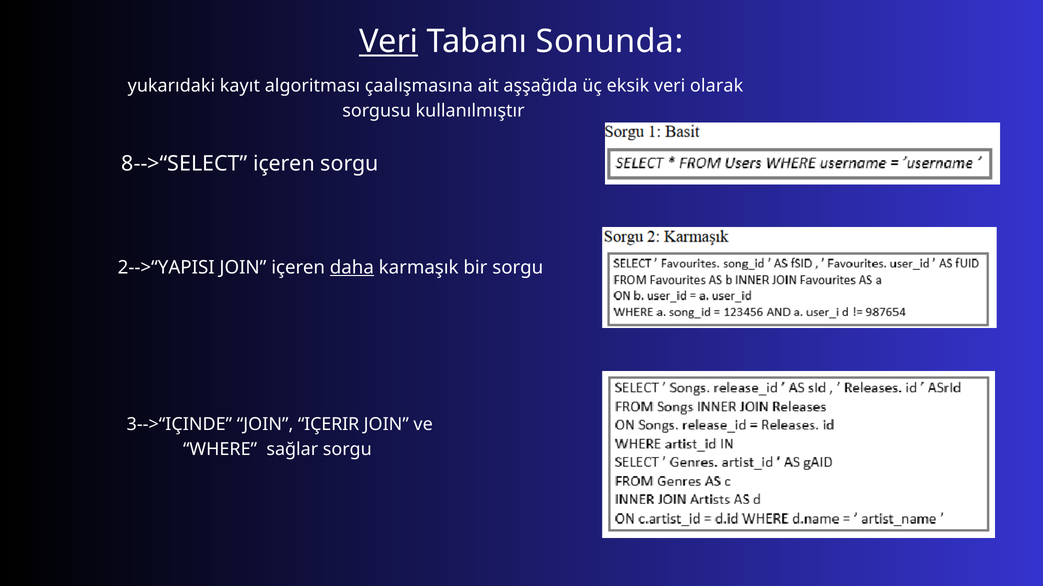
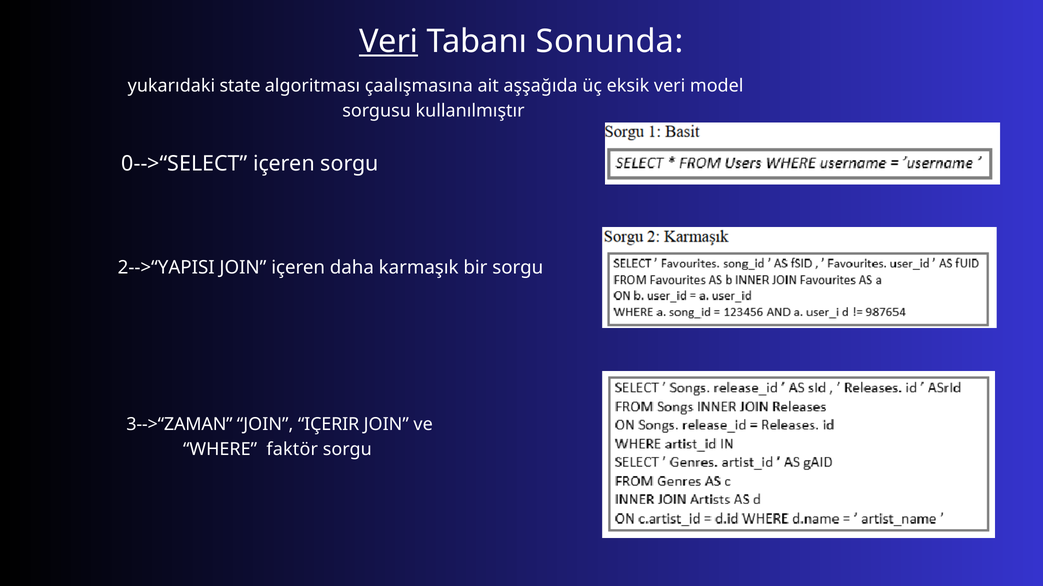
kayıt: kayıt -> state
olarak: olarak -> model
8-->“SELECT: 8-->“SELECT -> 0-->“SELECT
daha underline: present -> none
3-->“IÇINDE: 3-->“IÇINDE -> 3-->“ZAMAN
sağlar: sağlar -> faktör
